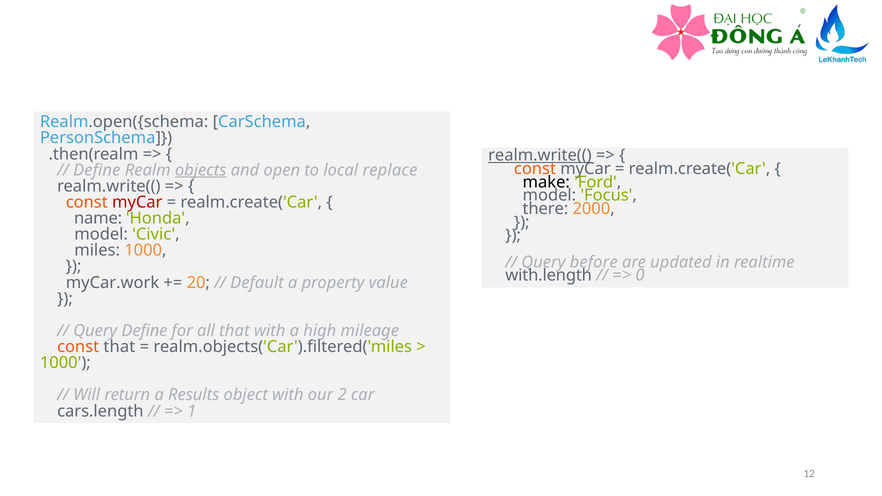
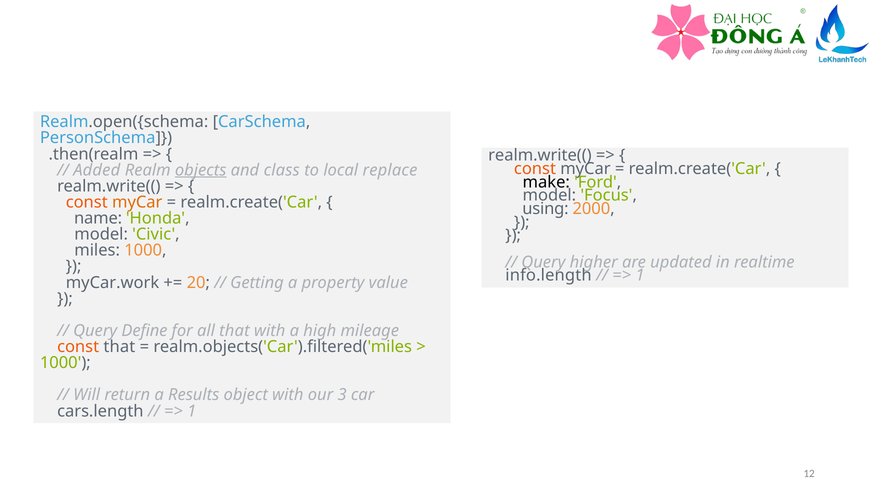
realm.write(( at (540, 155) underline: present -> none
Define at (97, 170): Define -> Added
open: open -> class
myCar at (137, 202) colour: red -> orange
there: there -> using
before: before -> higher
with.length: with.length -> info.length
0 at (640, 275): 0 -> 1
Default: Default -> Getting
2: 2 -> 3
